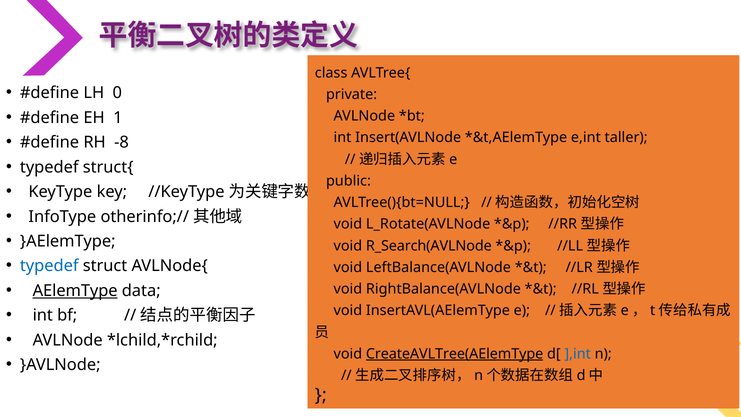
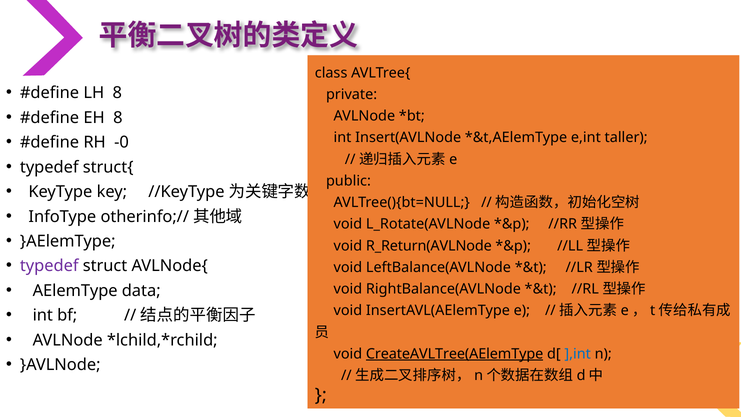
LH 0: 0 -> 8
EH 1: 1 -> 8
-8: -8 -> -0
R_Search(AVLNode: R_Search(AVLNode -> R_Return(AVLNode
typedef at (49, 266) colour: blue -> purple
AElemType underline: present -> none
